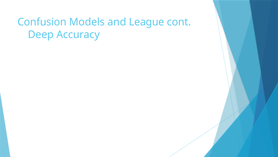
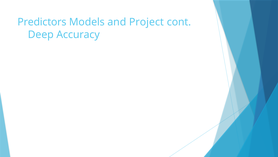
Confusion: Confusion -> Predictors
League: League -> Project
